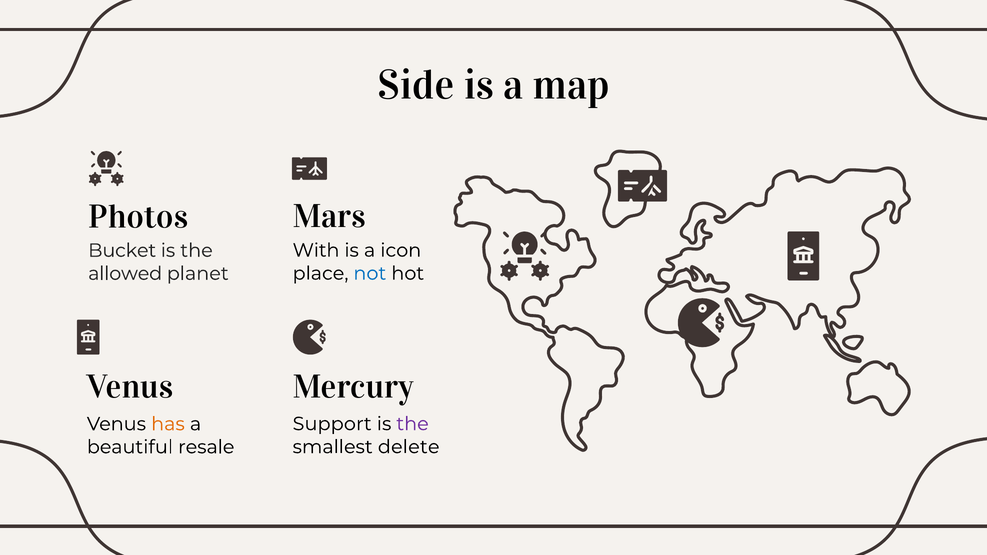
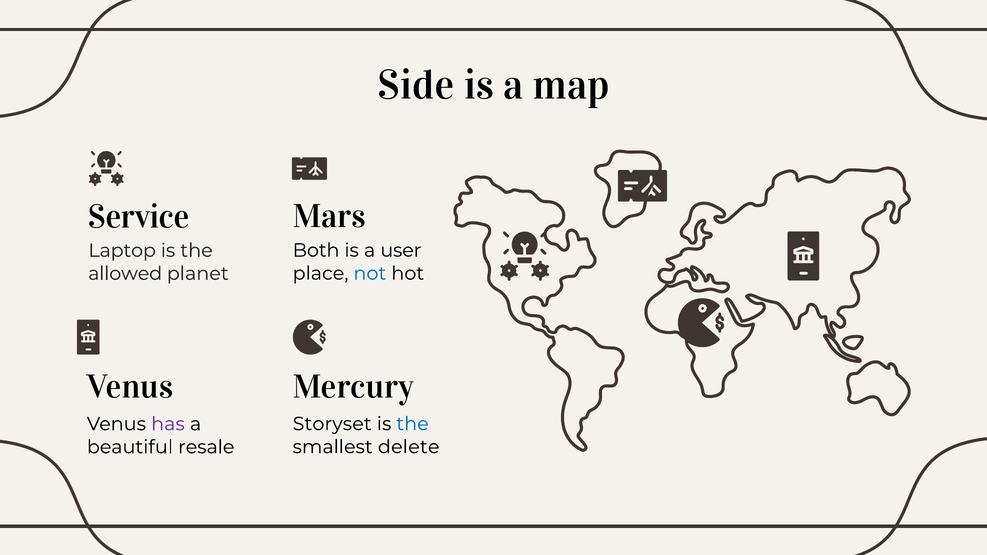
Photos: Photos -> Service
With: With -> Both
icon: icon -> user
Bucket: Bucket -> Laptop
Support: Support -> Storyset
the at (413, 424) colour: purple -> blue
has colour: orange -> purple
